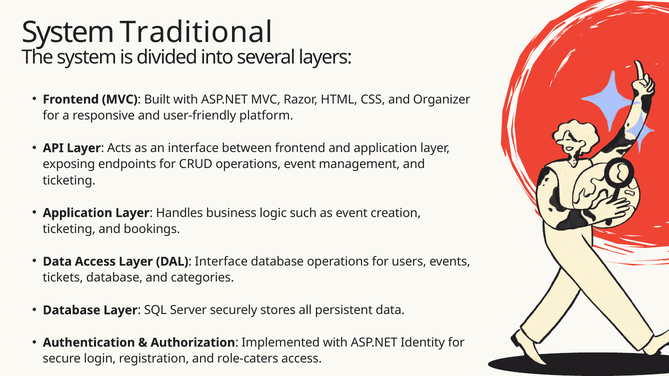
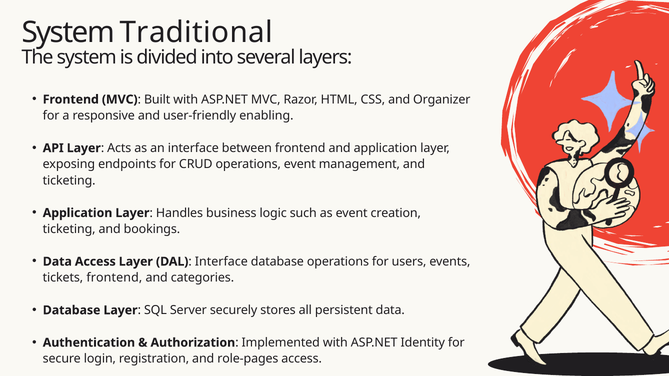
platform: platform -> enabling
tickets database: database -> frontend
role-caters: role-caters -> role-pages
